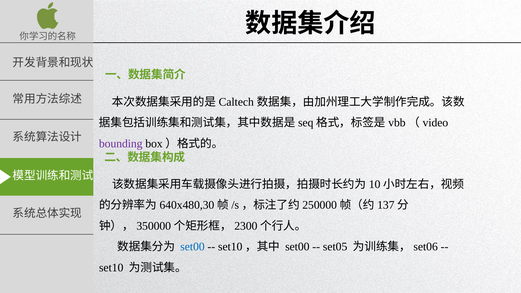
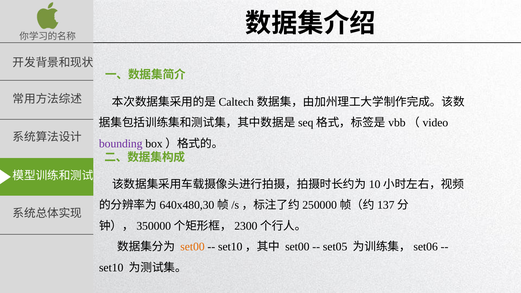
set00 at (192, 247) colour: blue -> orange
